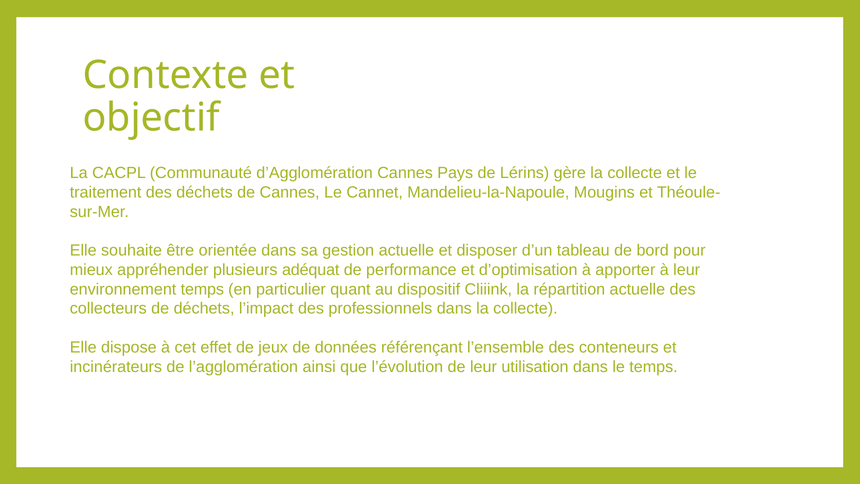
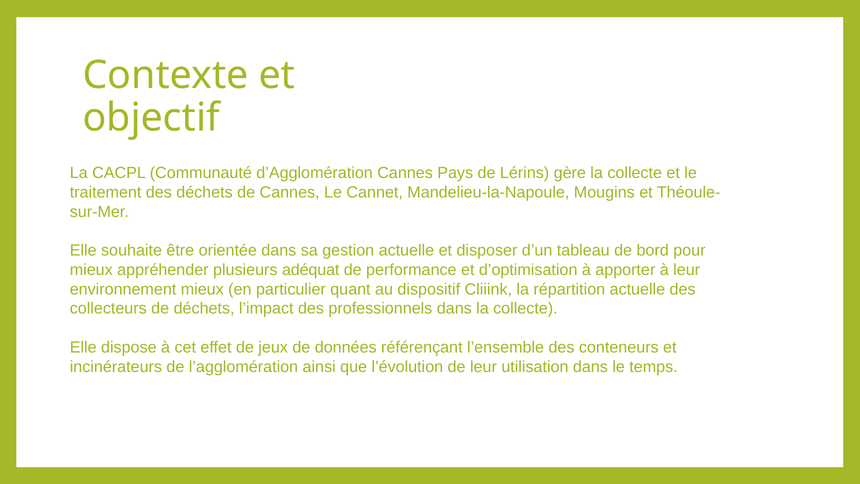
environnement temps: temps -> mieux
